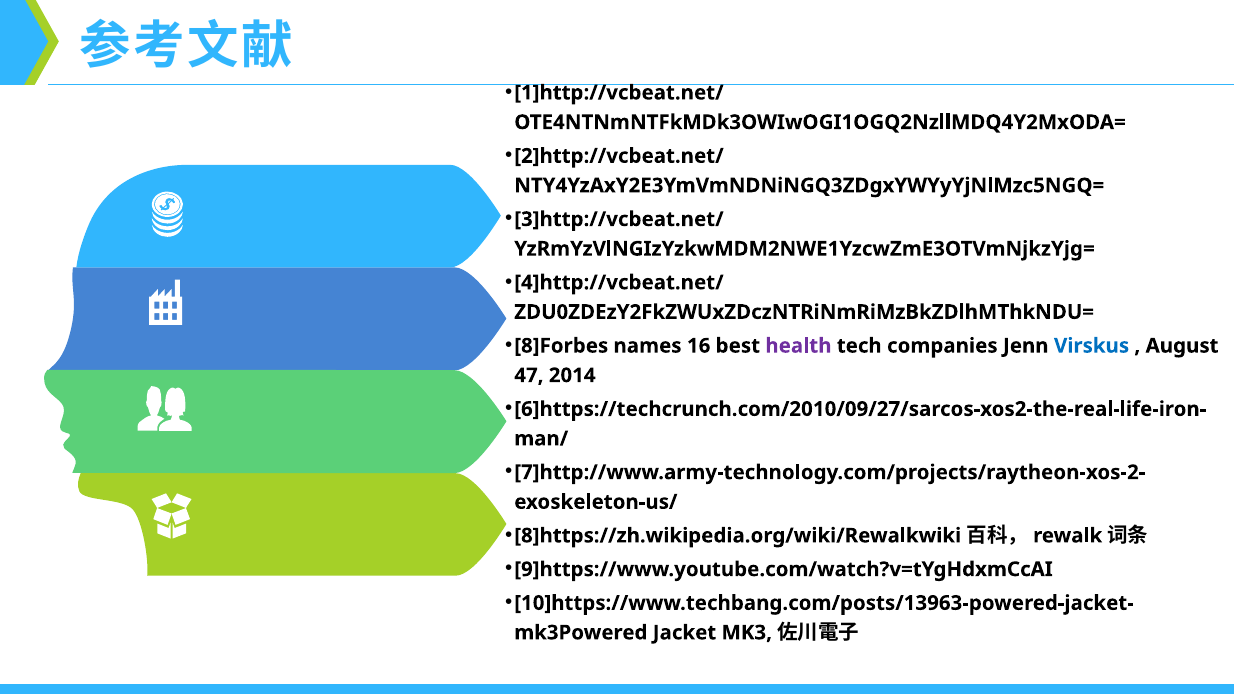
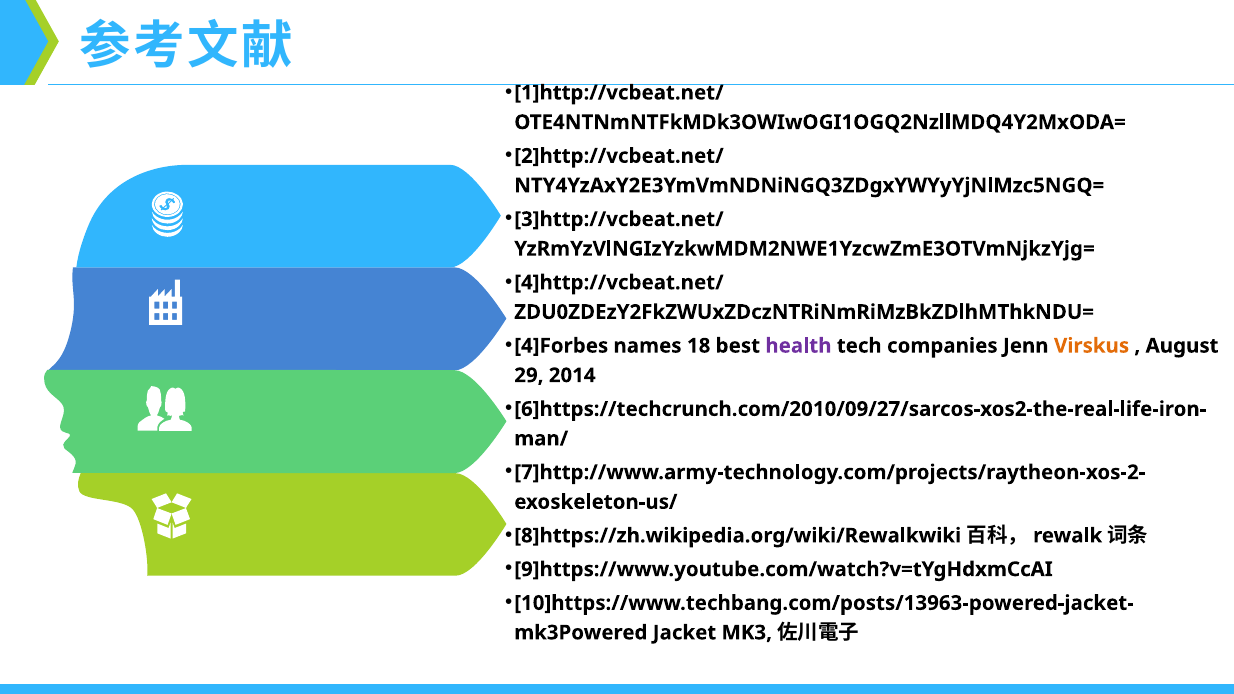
8]Forbes: 8]Forbes -> 4]Forbes
16: 16 -> 18
Virskus colour: blue -> orange
47: 47 -> 29
